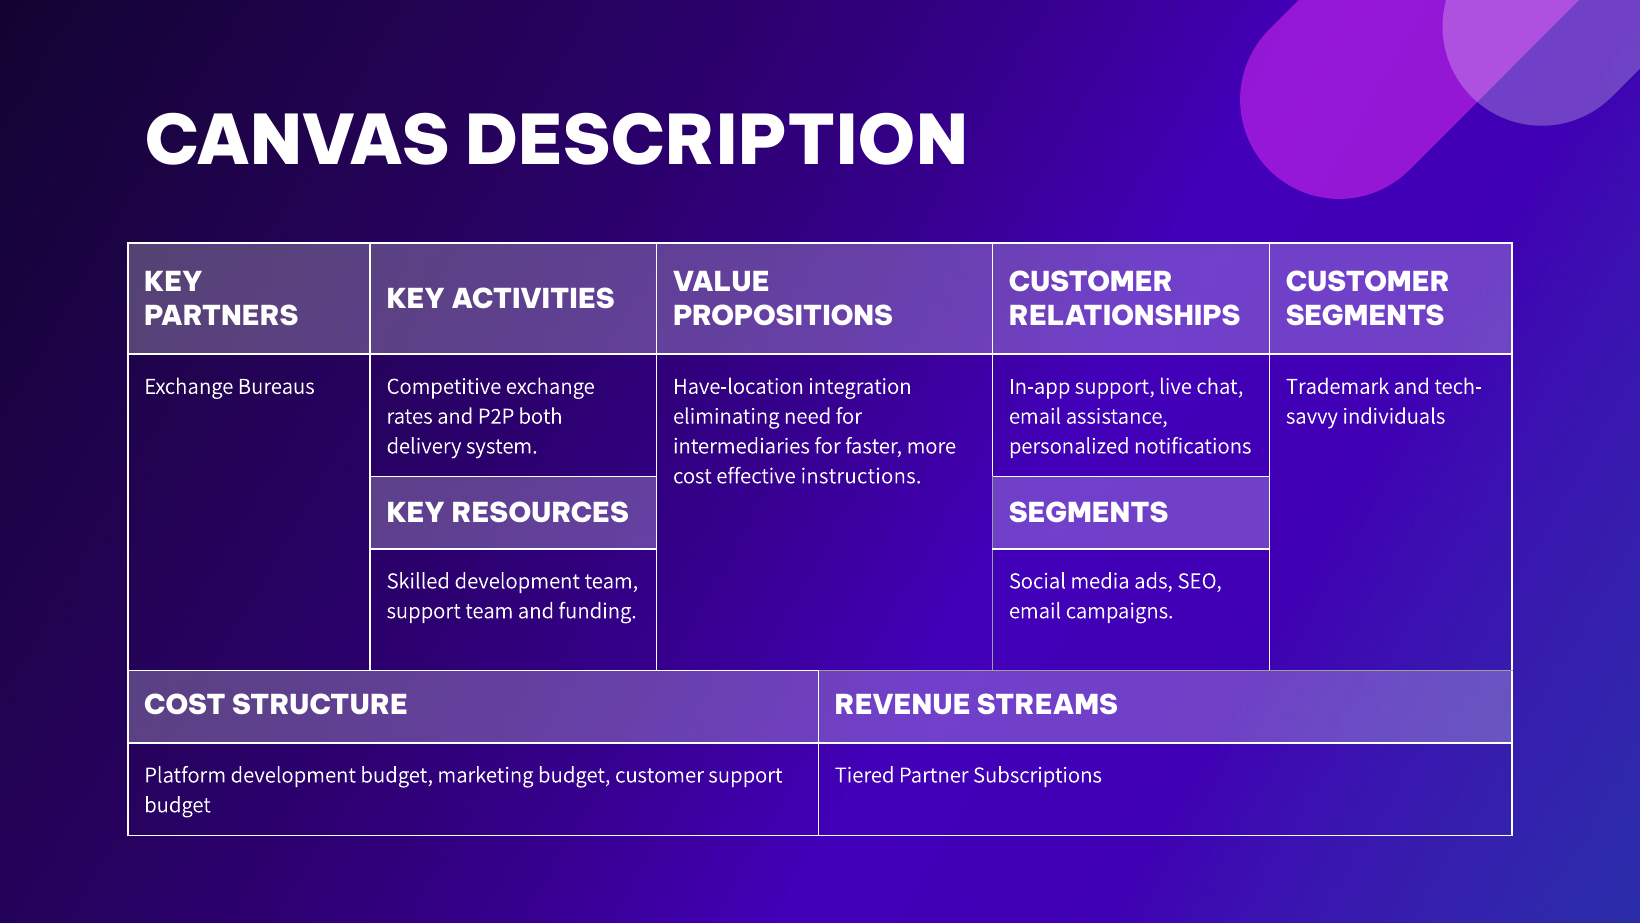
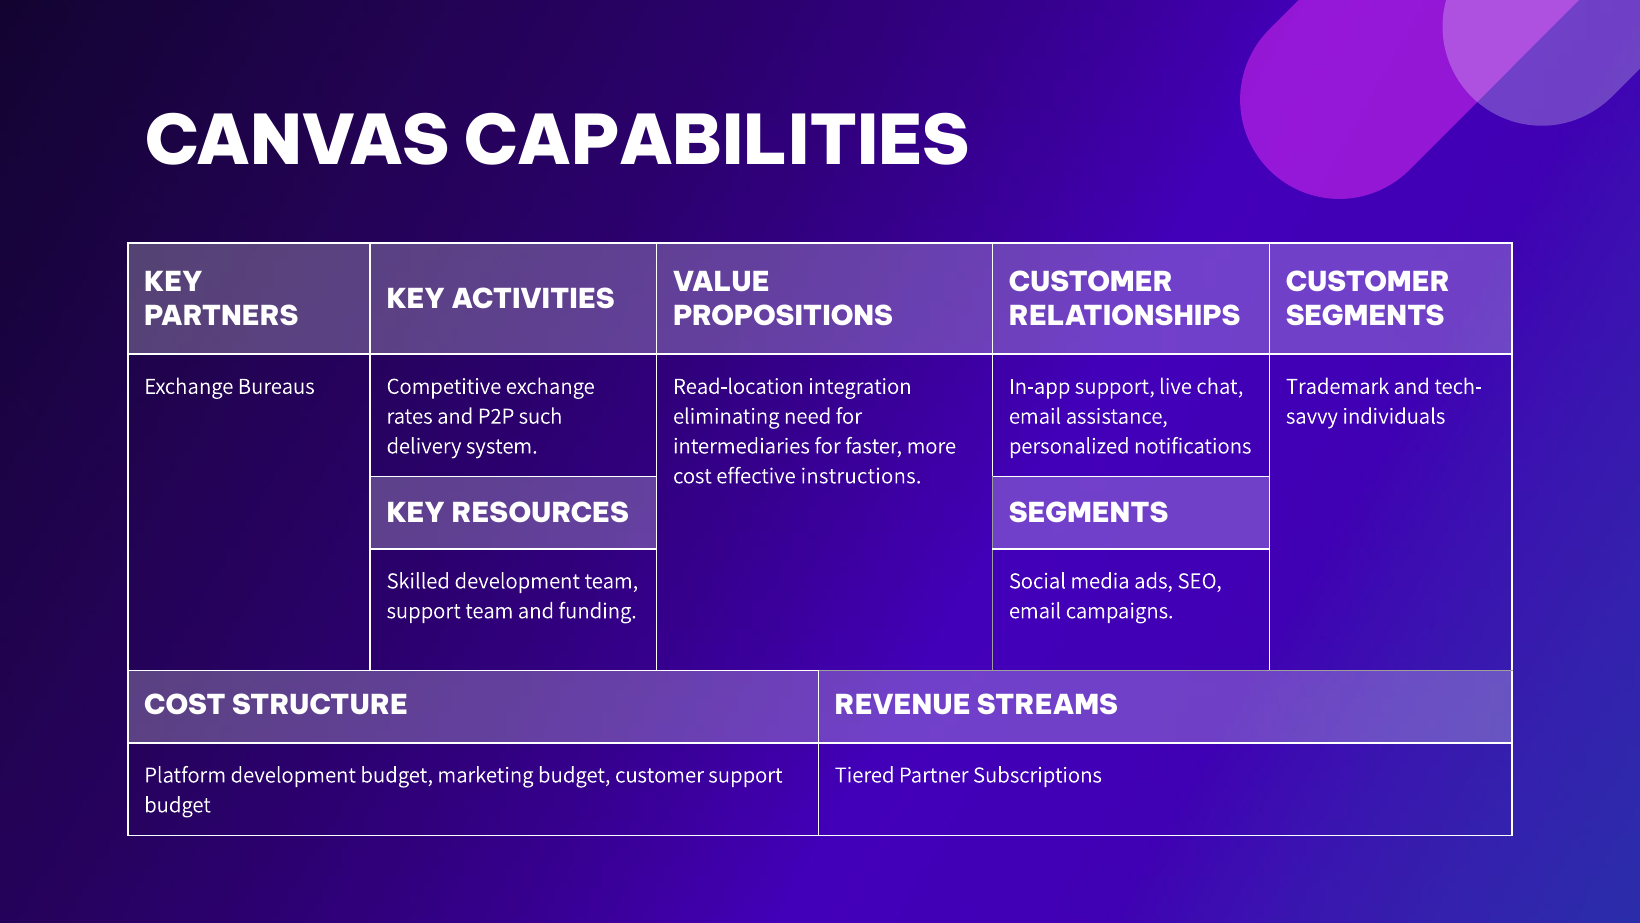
DESCRIPTION: DESCRIPTION -> CAPABILITIES
Have-location: Have-location -> Read-location
both: both -> such
